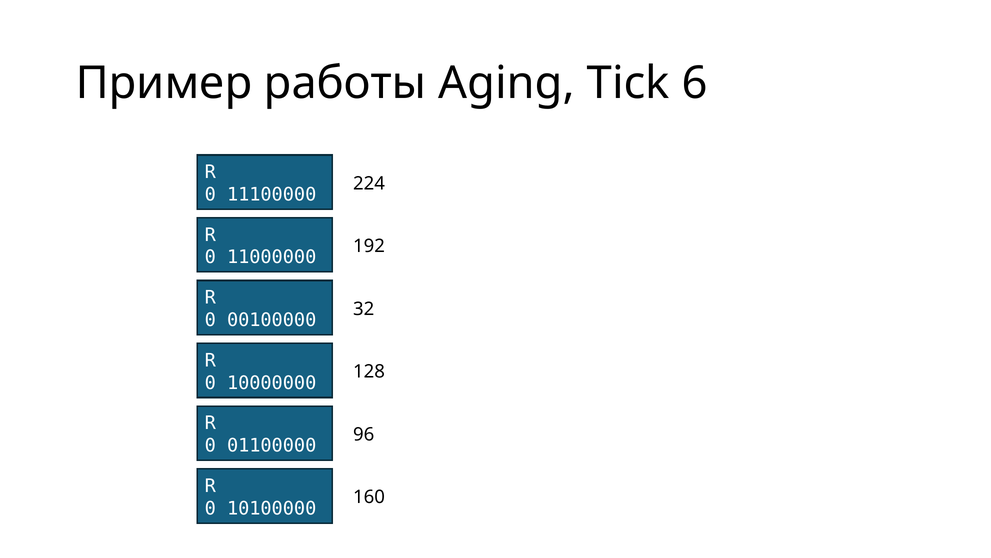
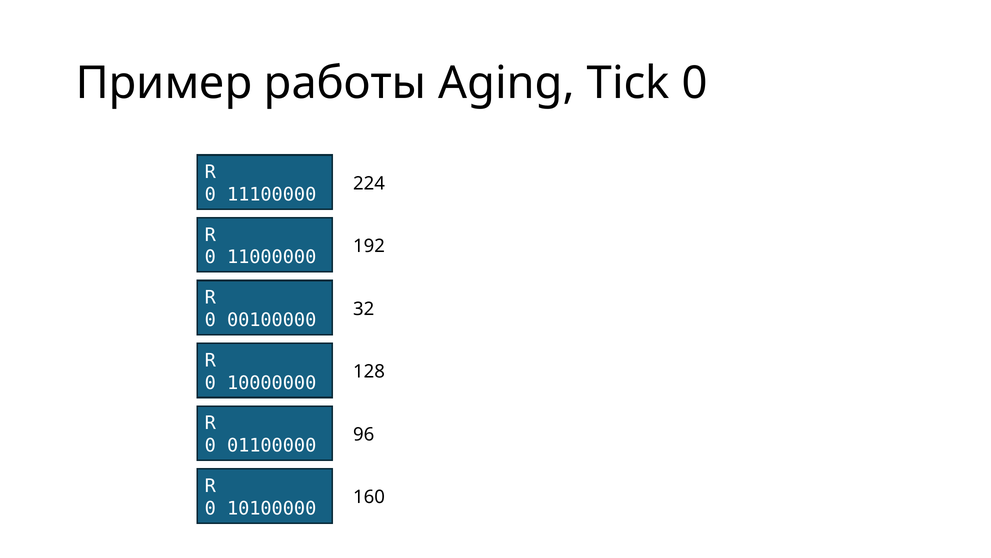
Tick 6: 6 -> 0
